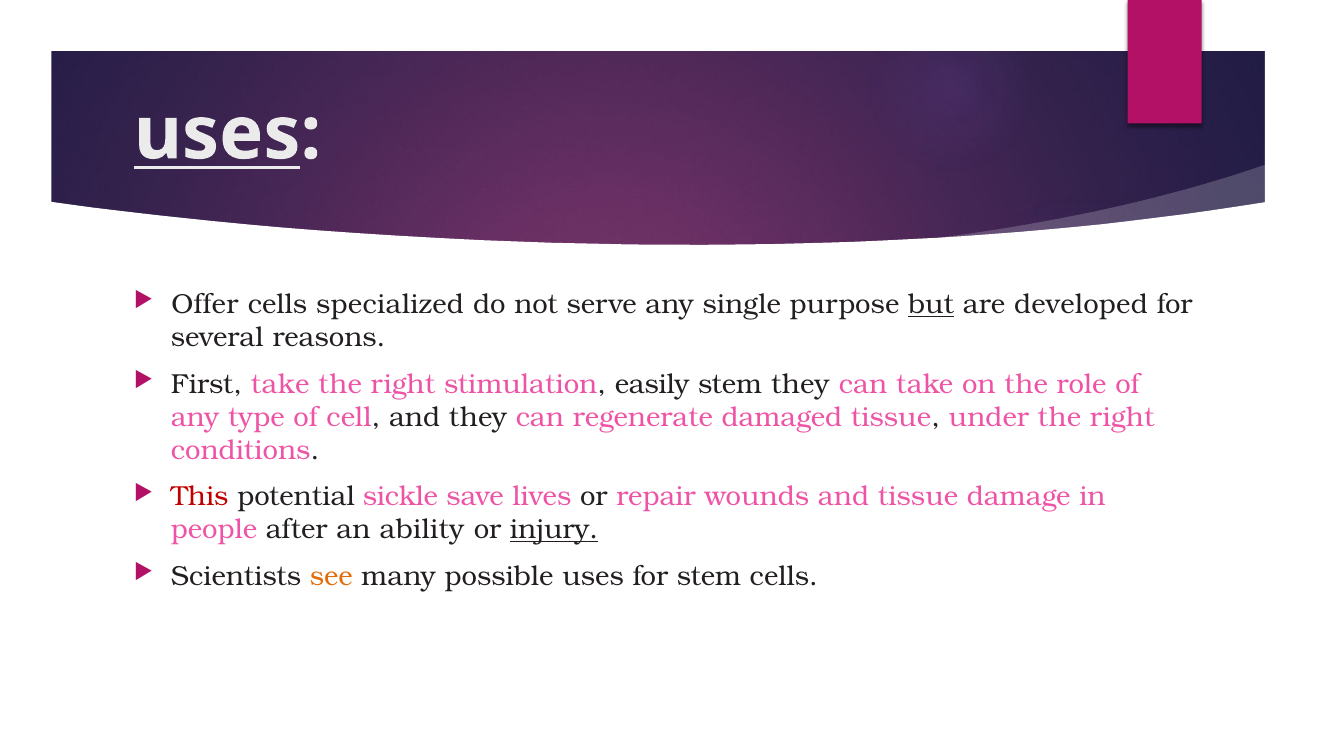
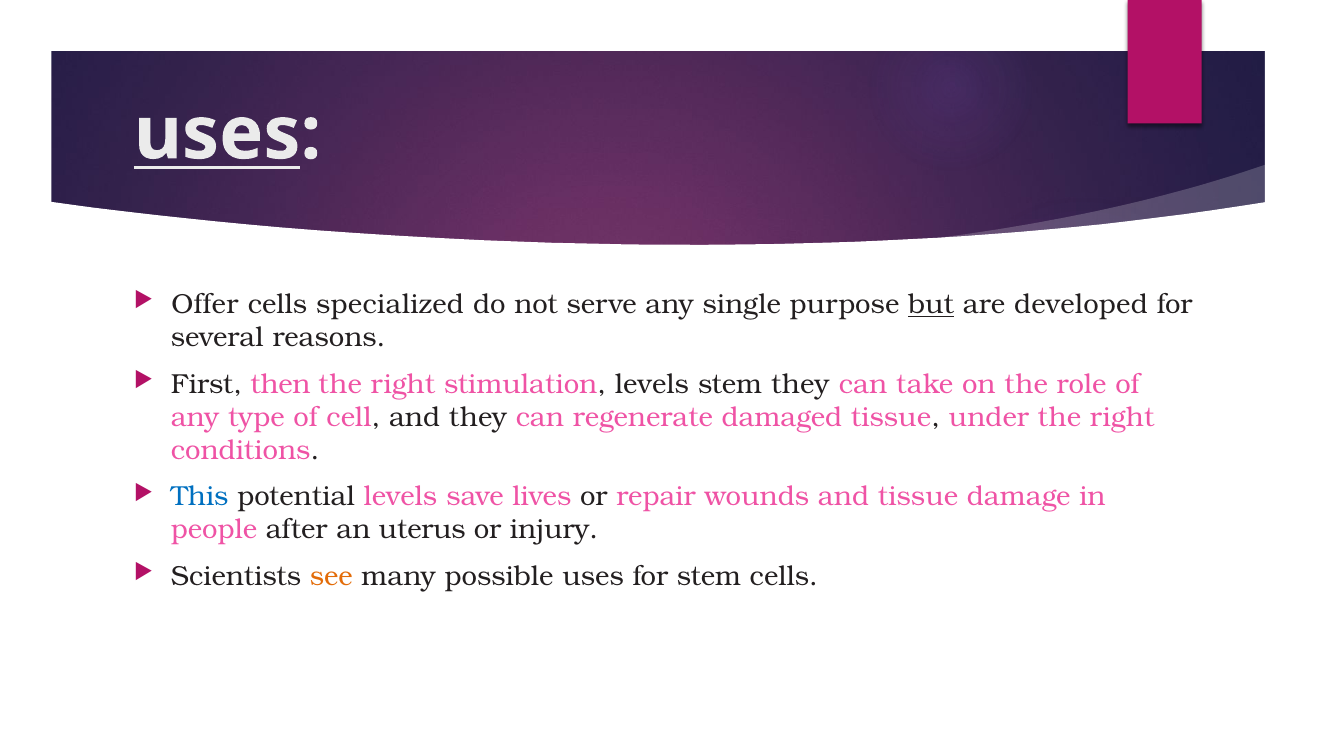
First take: take -> then
stimulation easily: easily -> levels
This colour: red -> blue
potential sickle: sickle -> levels
ability: ability -> uterus
injury underline: present -> none
